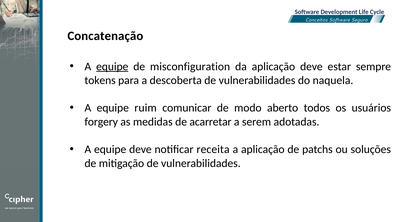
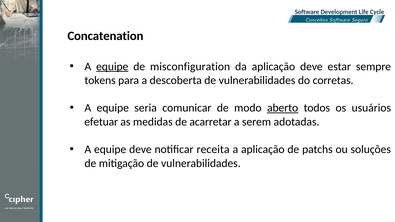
Concatenação: Concatenação -> Concatenation
naquela: naquela -> corretas
ruim: ruim -> seria
aberto underline: none -> present
forgery: forgery -> efetuar
